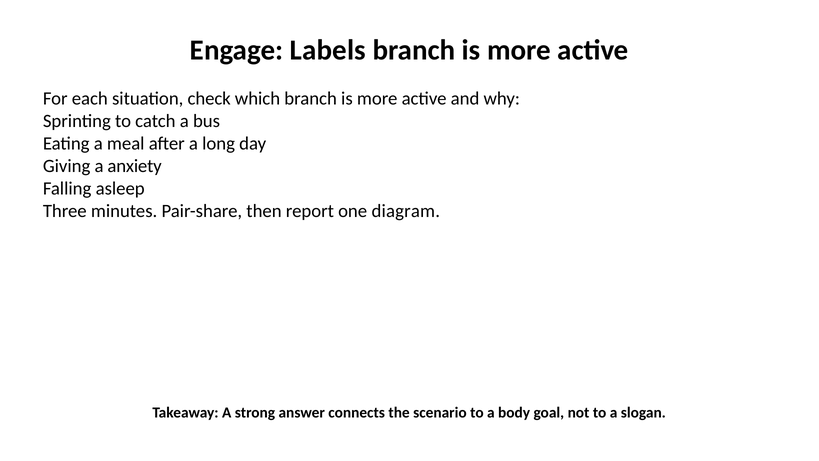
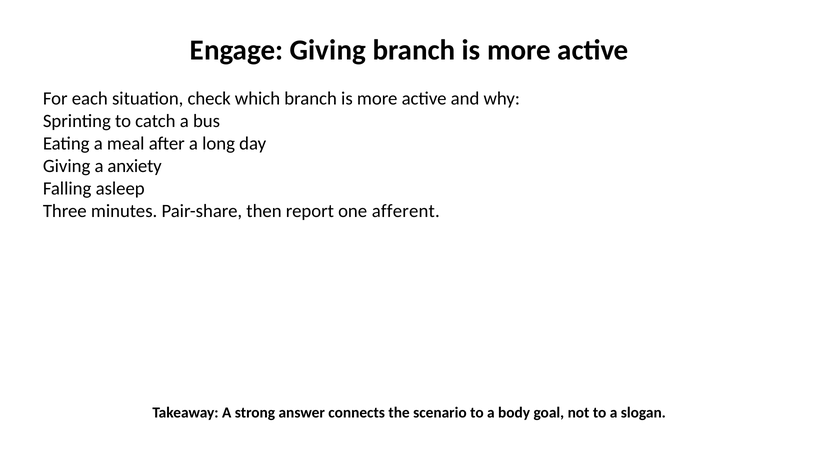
Engage Labels: Labels -> Giving
diagram: diagram -> afferent
